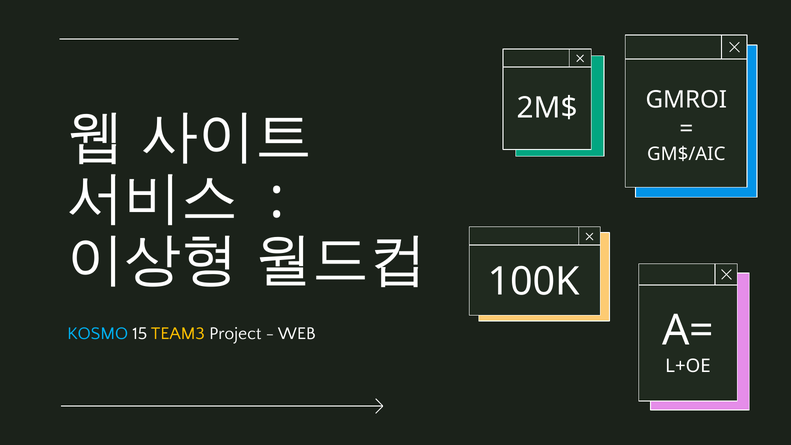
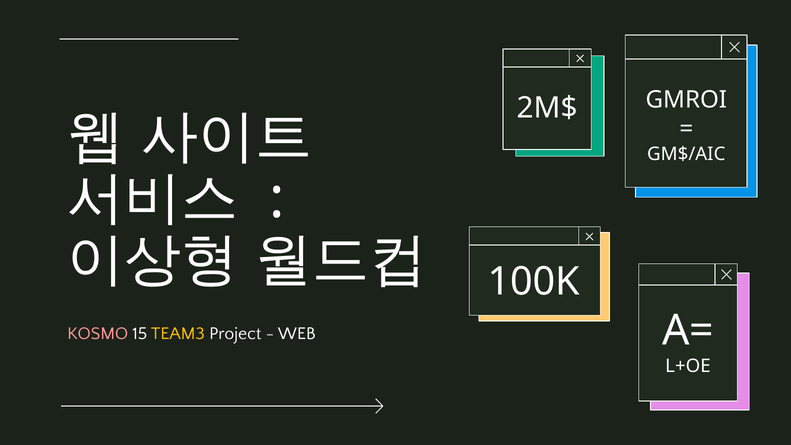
KOSMO colour: light blue -> pink
